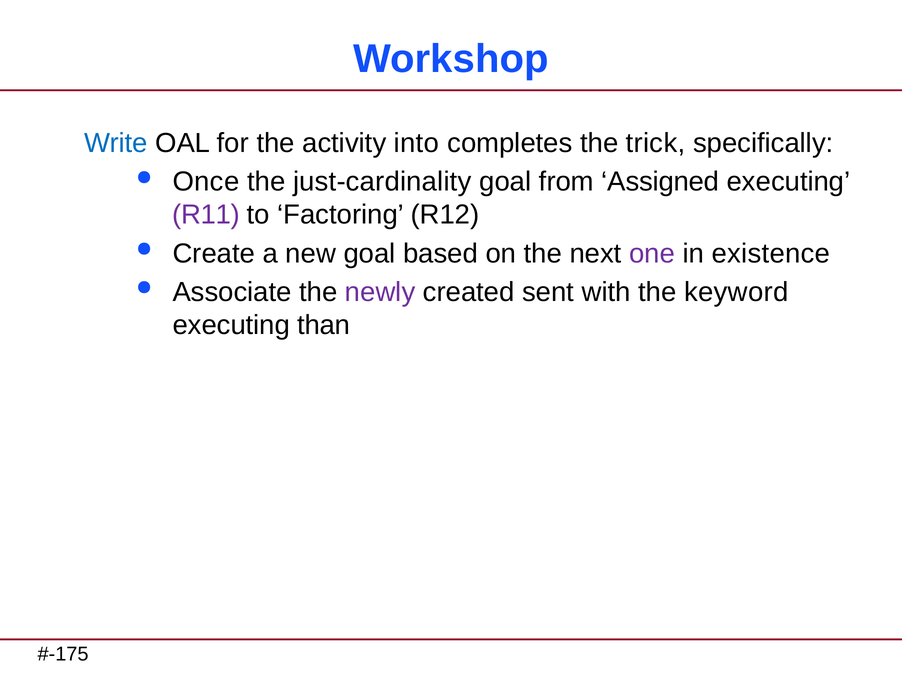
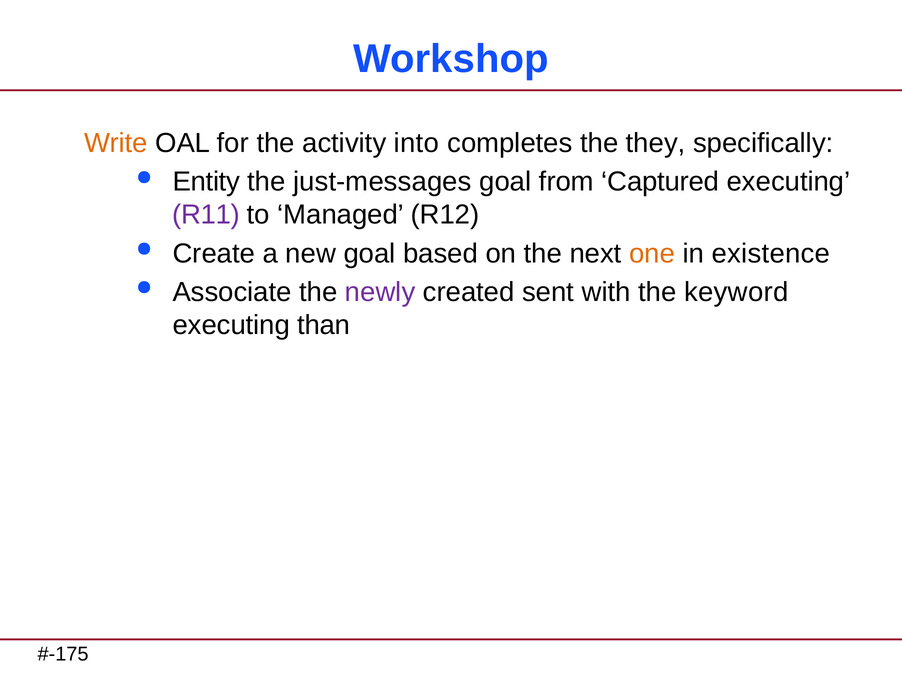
Write colour: blue -> orange
trick: trick -> they
Once: Once -> Entity
just-cardinality: just-cardinality -> just-messages
Assigned: Assigned -> Captured
Factoring: Factoring -> Managed
one colour: purple -> orange
